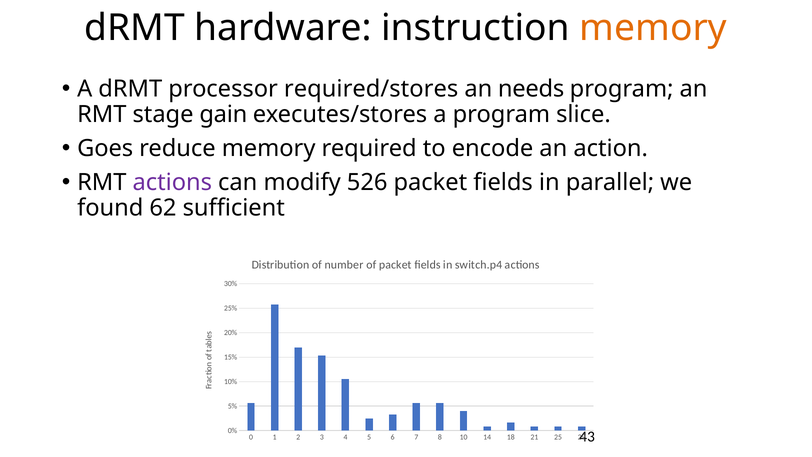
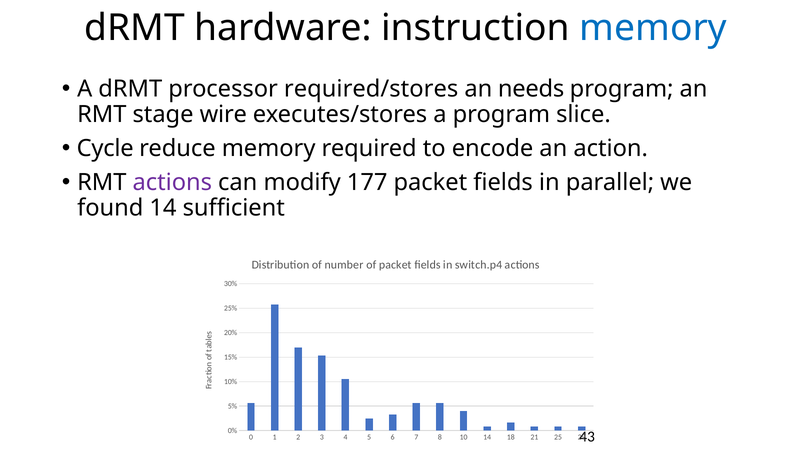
memory at (653, 28) colour: orange -> blue
gain: gain -> wire
Goes: Goes -> Cycle
526: 526 -> 177
found 62: 62 -> 14
